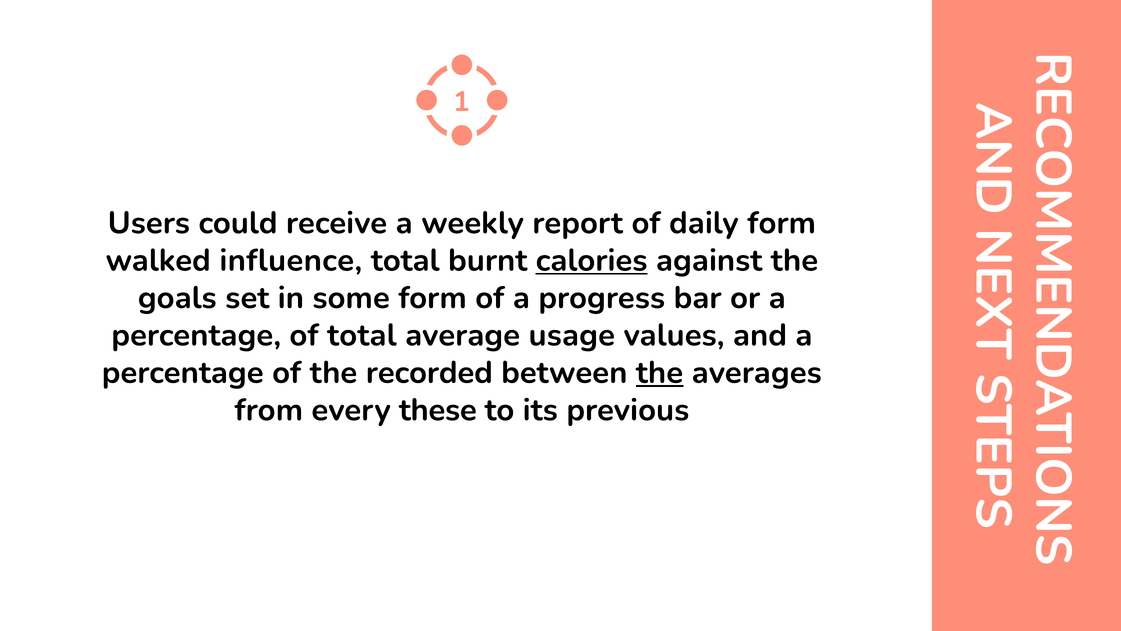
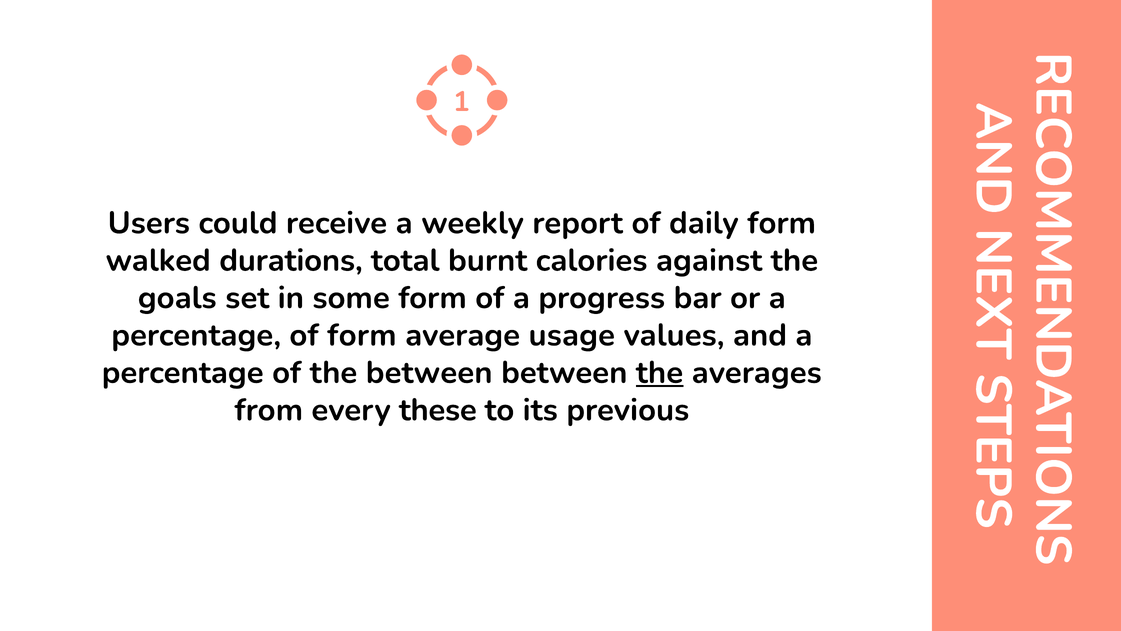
influence: influence -> durations
calories underline: present -> none
of total: total -> form
the recorded: recorded -> between
